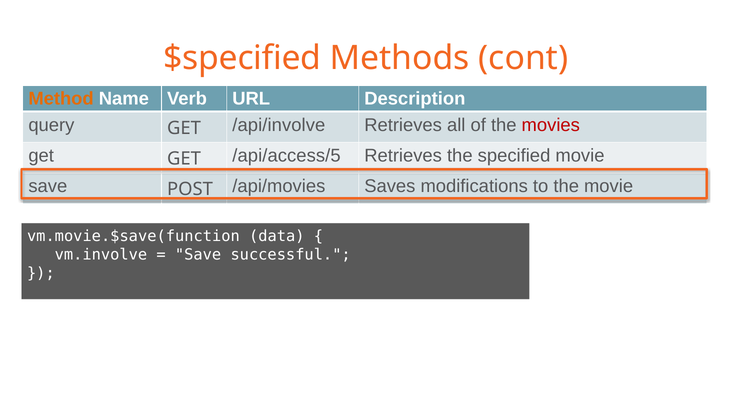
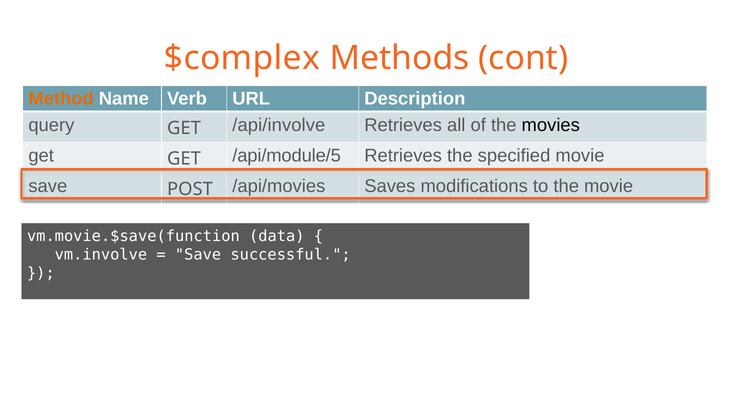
$specified: $specified -> $complex
movies colour: red -> black
/api/access/5: /api/access/5 -> /api/module/5
